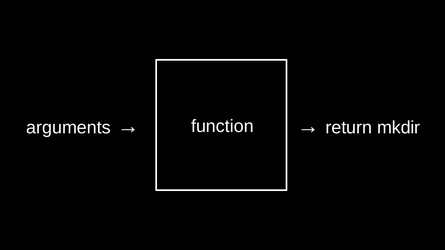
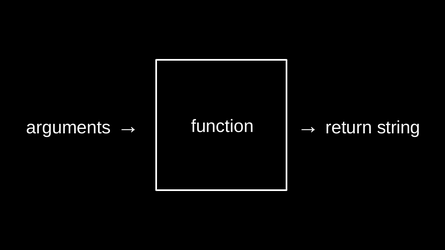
mkdir: mkdir -> string
